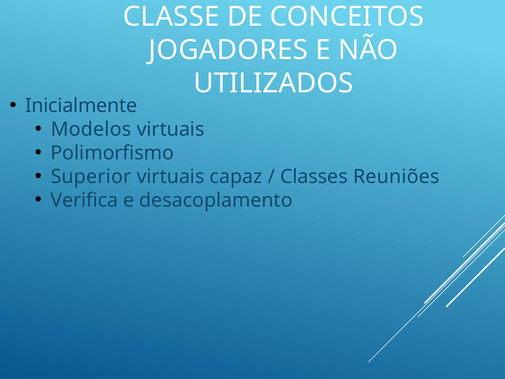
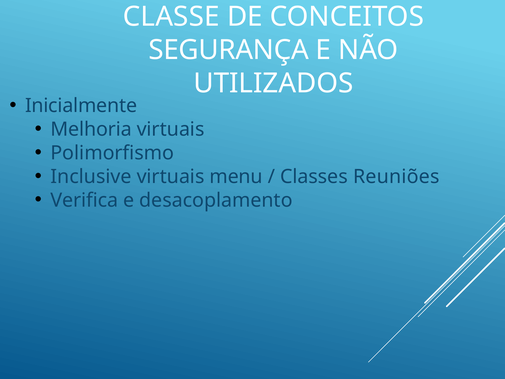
JOGADORES: JOGADORES -> SEGURANÇA
Modelos: Modelos -> Melhoria
Superior: Superior -> Inclusive
capaz: capaz -> menu
